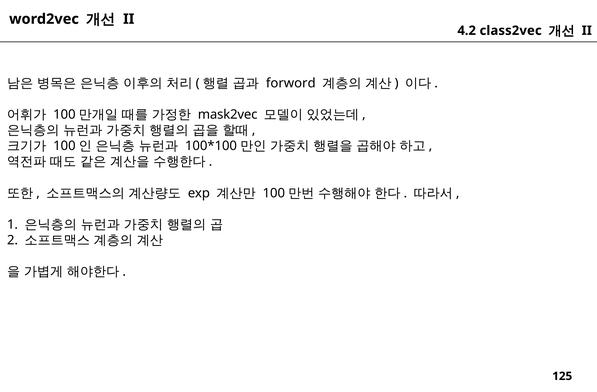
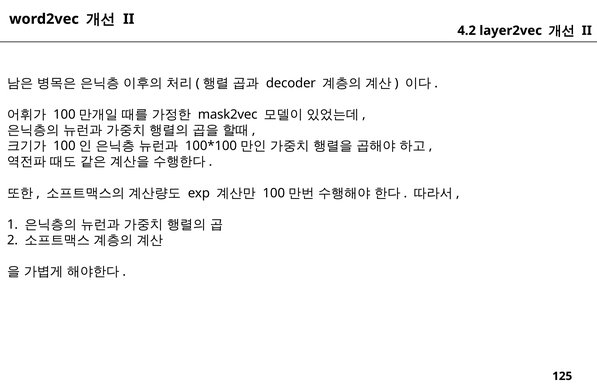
class2vec: class2vec -> layer2vec
forword: forword -> decoder
